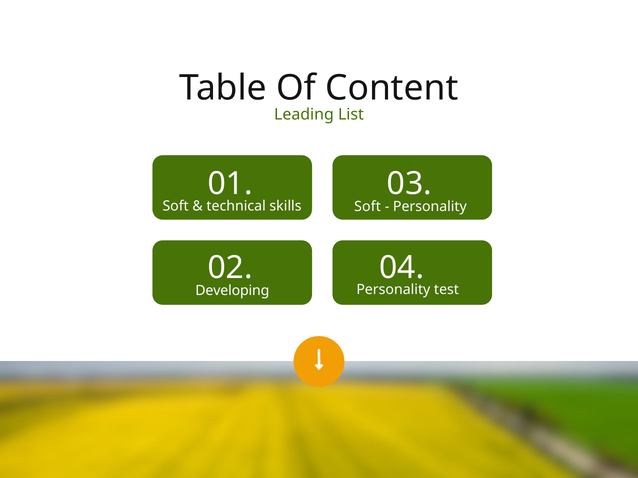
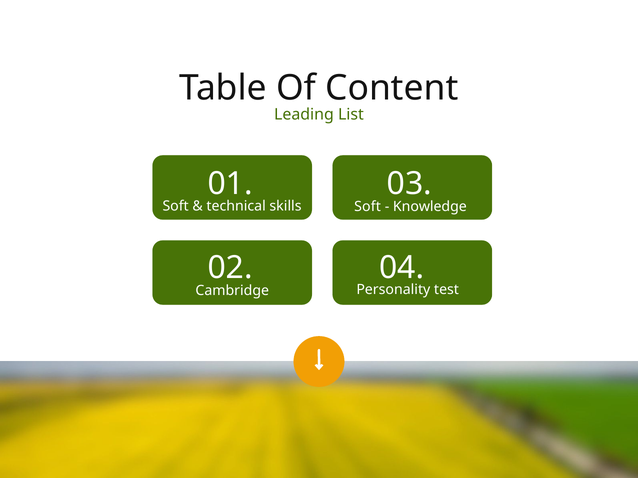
Personality at (430, 207): Personality -> Knowledge
Developing: Developing -> Cambridge
